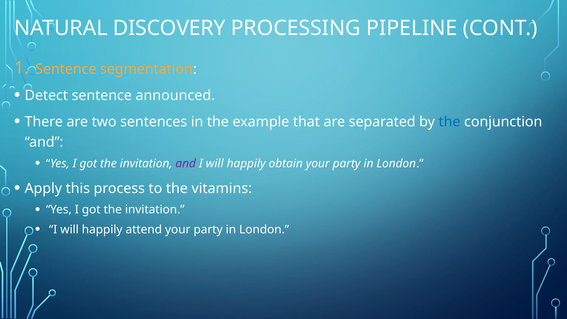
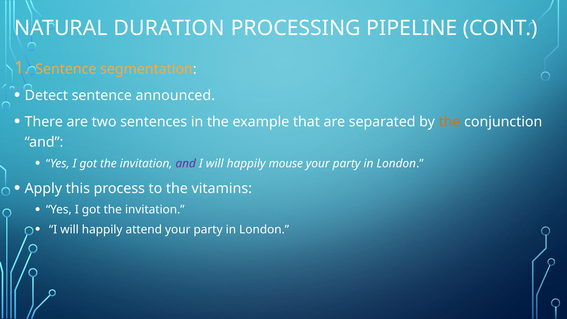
DISCOVERY: DISCOVERY -> DURATION
the at (450, 122) colour: blue -> orange
obtain: obtain -> mouse
